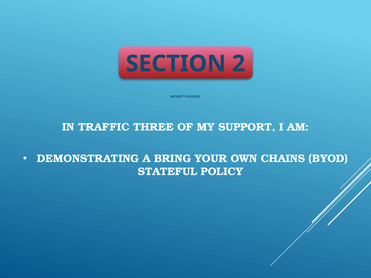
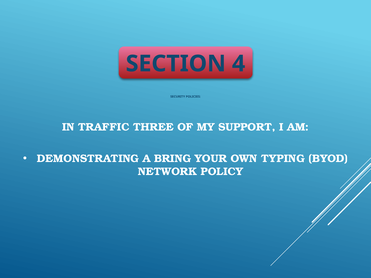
2: 2 -> 4
CHAINS: CHAINS -> TYPING
STATEFUL: STATEFUL -> NETWORK
